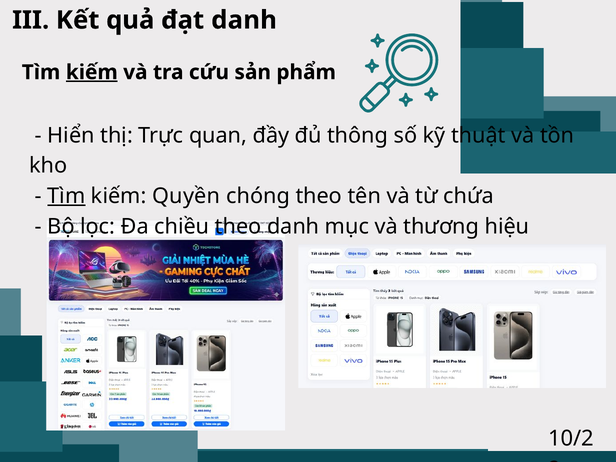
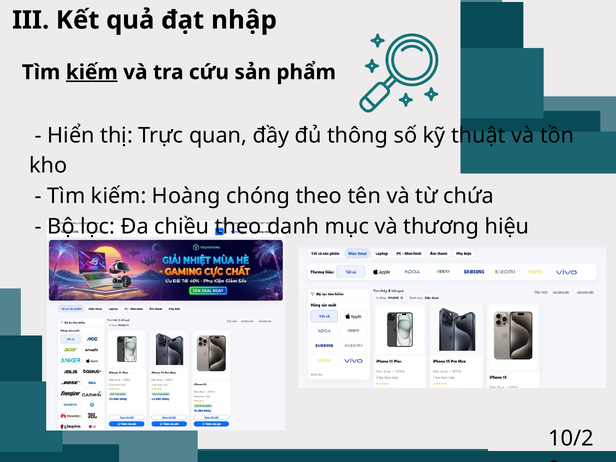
đạt danh: danh -> nhập
Tìm at (66, 196) underline: present -> none
Quyền: Quyền -> Hoàng
